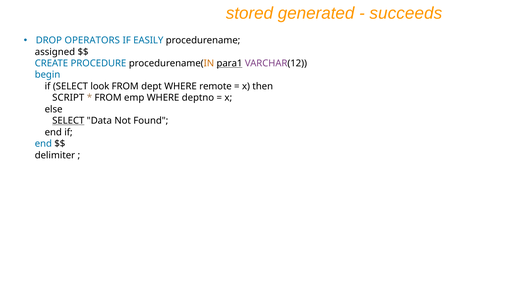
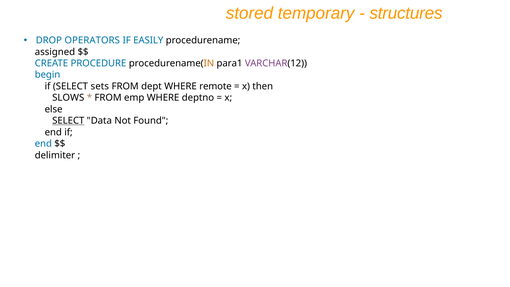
generated: generated -> temporary
succeeds: succeeds -> structures
para1 underline: present -> none
look: look -> sets
SCRIPT: SCRIPT -> SLOWS
